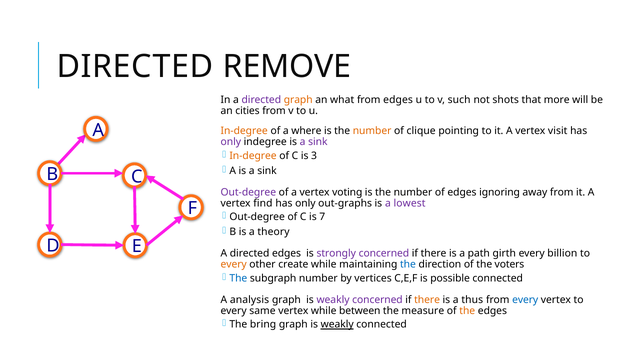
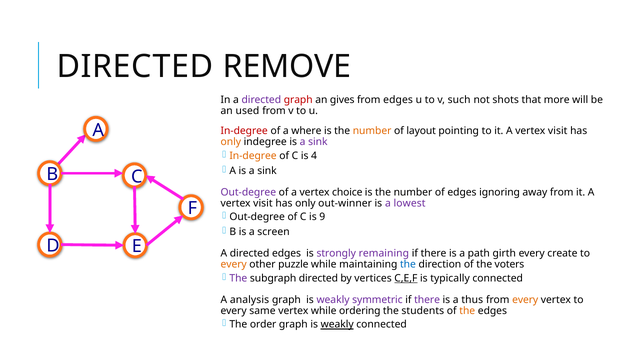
graph at (298, 100) colour: orange -> red
what: what -> gives
cities: cities -> used
In-degree at (244, 131) colour: orange -> red
clique: clique -> layout
only at (231, 142) colour: purple -> orange
3: 3 -> 4
voting: voting -> choice
find at (263, 203): find -> visit
out-graphs: out-graphs -> out-winner
7: 7 -> 9
theory: theory -> screen
strongly concerned: concerned -> remaining
billion: billion -> create
create: create -> puzzle
The at (238, 278) colour: blue -> purple
subgraph number: number -> directed
C,E,F underline: none -> present
possible: possible -> typically
weakly concerned: concerned -> symmetric
there at (427, 300) colour: orange -> purple
every at (525, 300) colour: blue -> orange
between: between -> ordering
measure: measure -> students
bring: bring -> order
